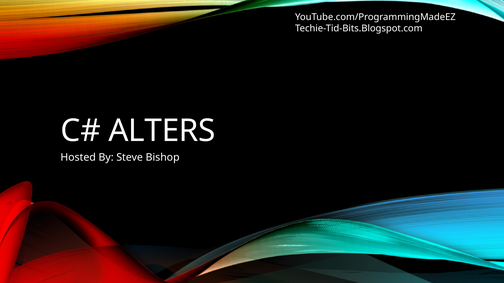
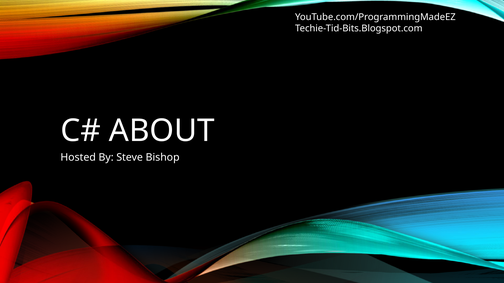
ALTERS: ALTERS -> ABOUT
